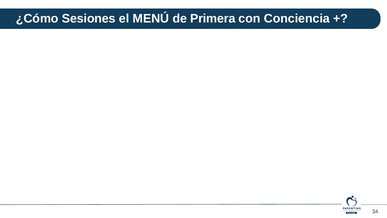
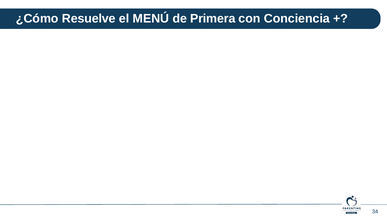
Sesiones: Sesiones -> Resuelve
